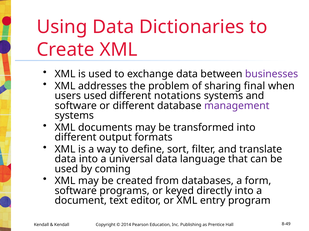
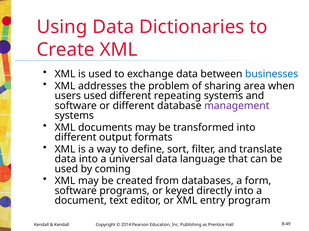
businesses colour: purple -> blue
final: final -> area
notations: notations -> repeating
